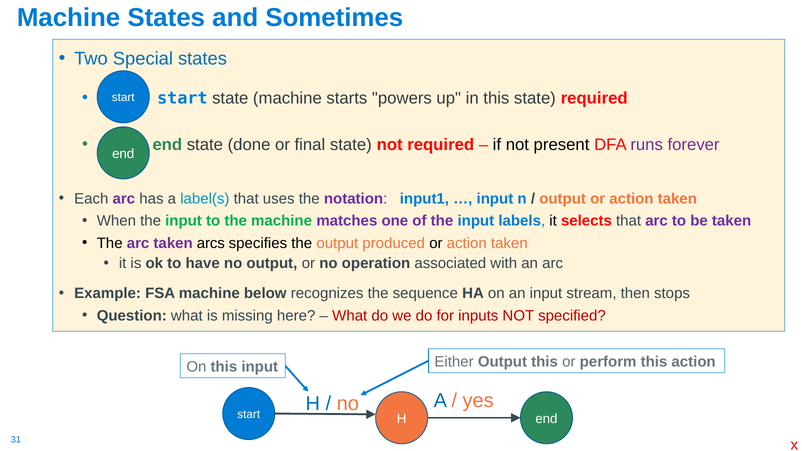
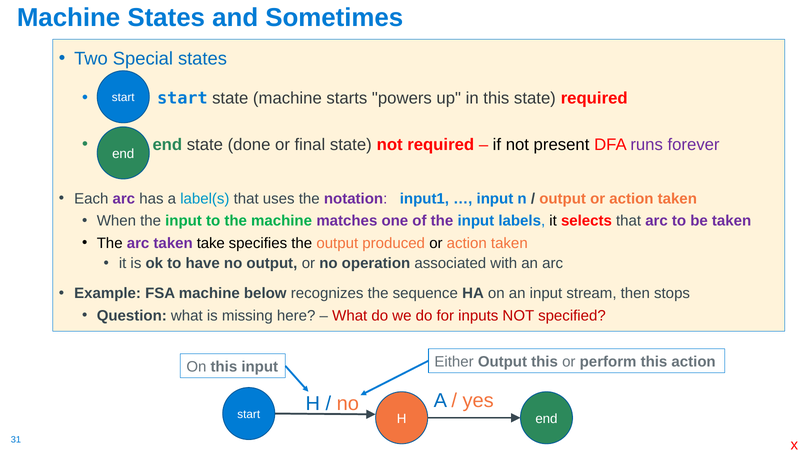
arcs: arcs -> take
